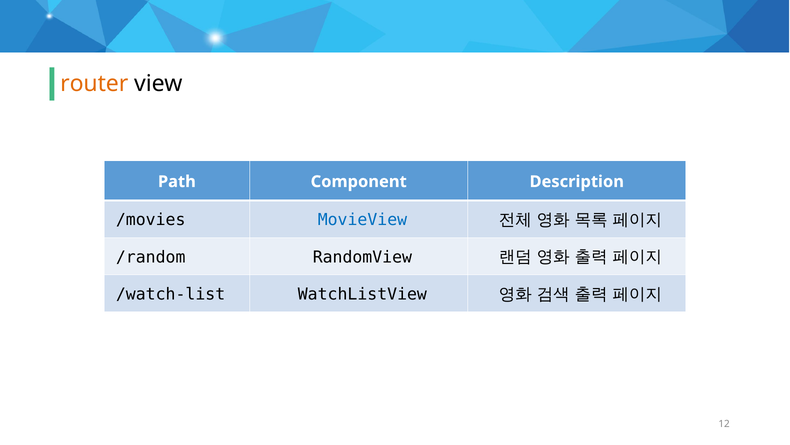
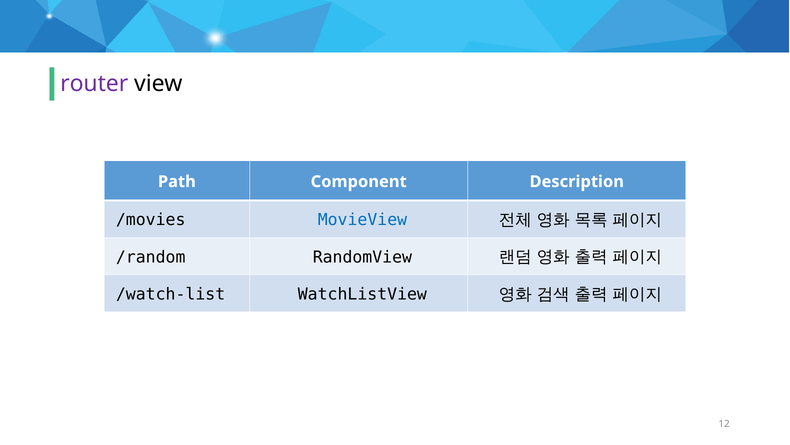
router colour: orange -> purple
